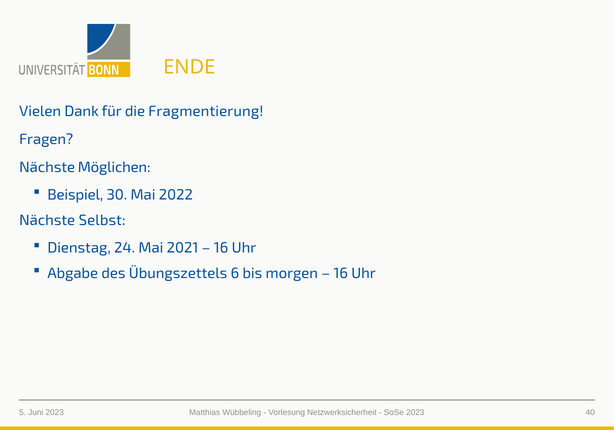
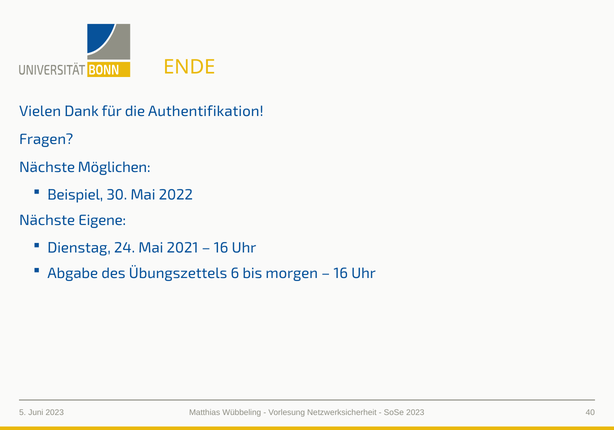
Fragmentierung: Fragmentierung -> Authentifikation
Selbst: Selbst -> Eigene
